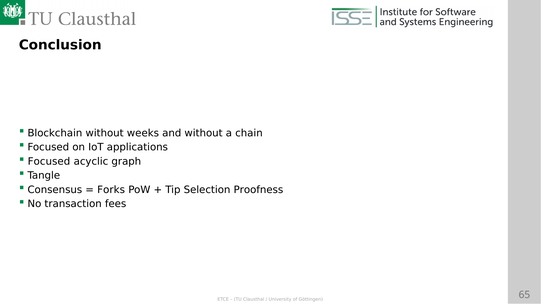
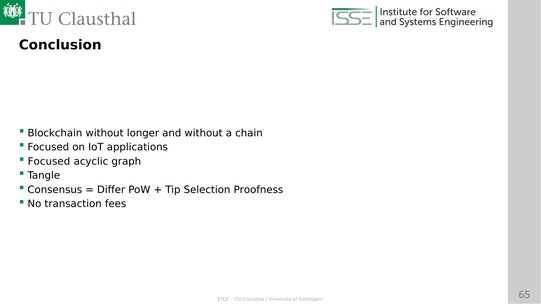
weeks: weeks -> longer
Forks: Forks -> Differ
